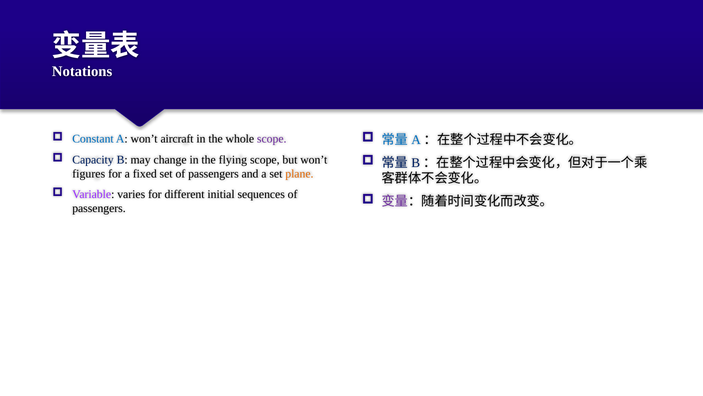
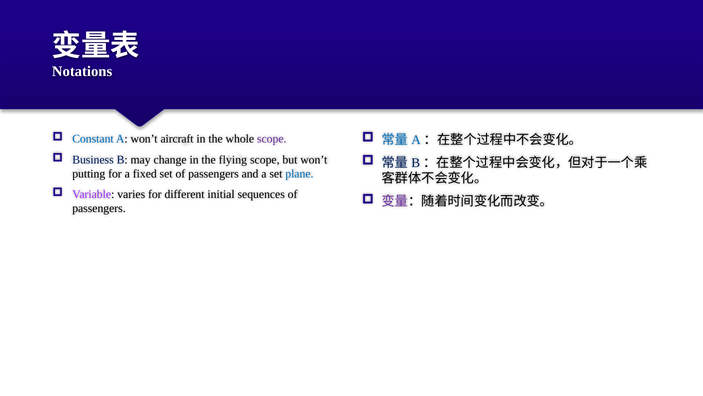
Capacity: Capacity -> Business
figures: figures -> putting
plane colour: orange -> blue
